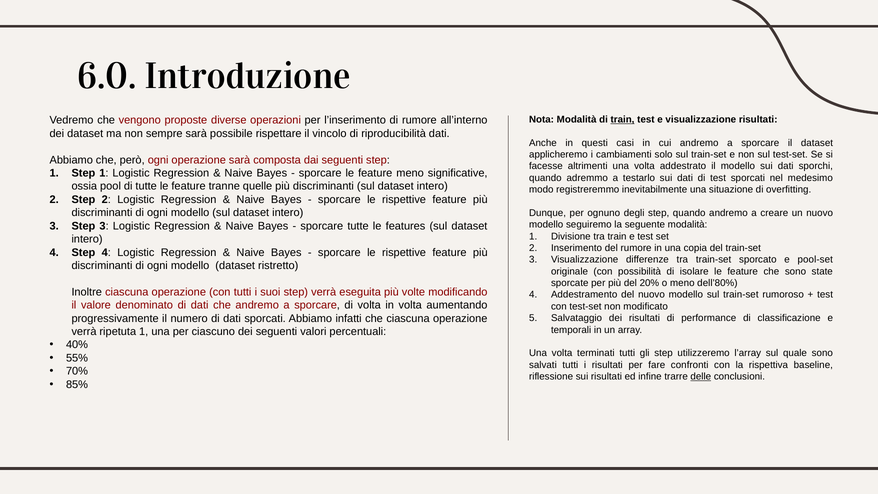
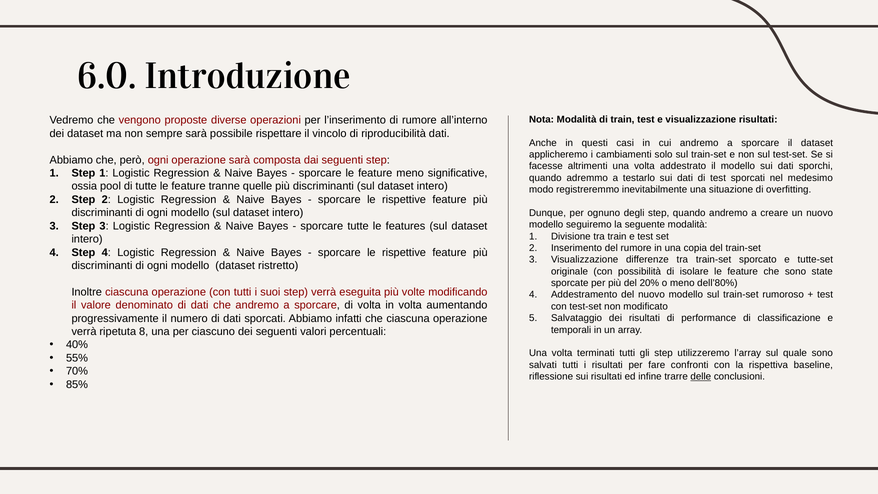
train at (623, 119) underline: present -> none
pool-set: pool-set -> tutte-set
ripetuta 1: 1 -> 8
